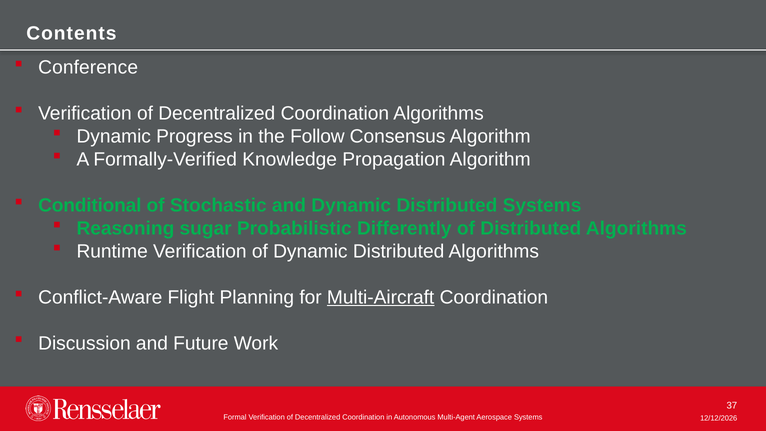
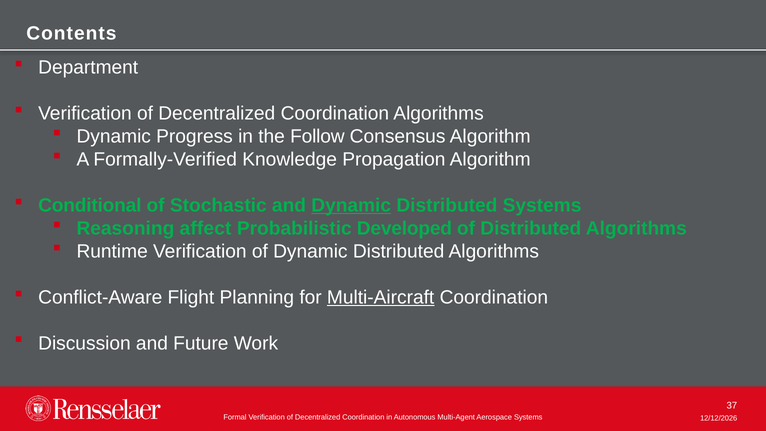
Conference: Conference -> Department
Dynamic at (351, 205) underline: none -> present
sugar: sugar -> affect
Differently: Differently -> Developed
